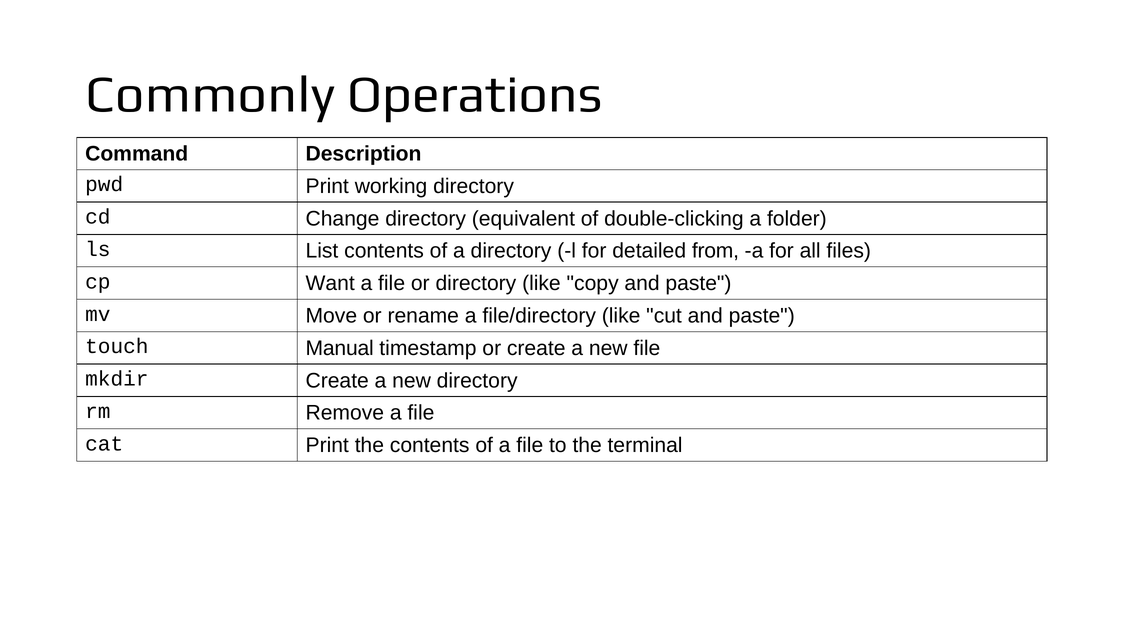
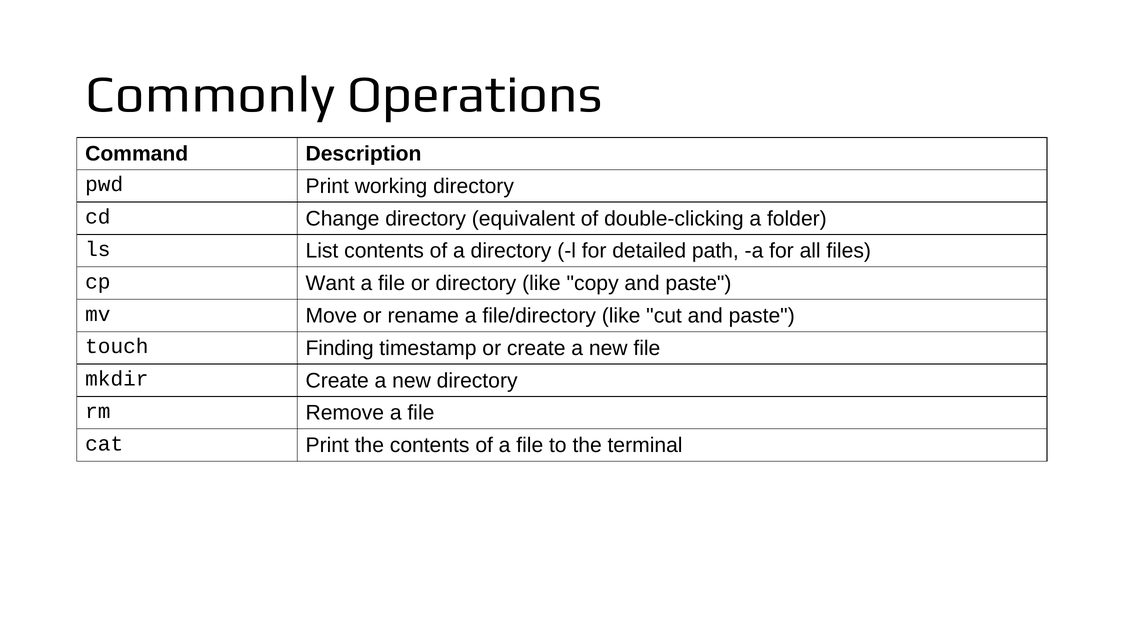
from: from -> path
Manual: Manual -> Finding
